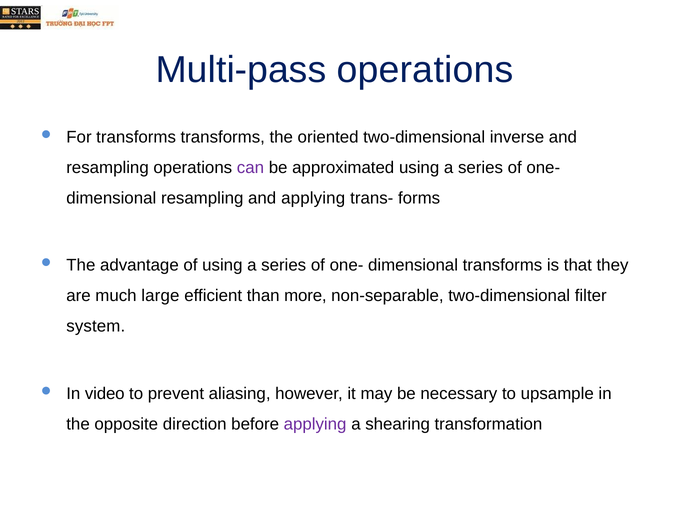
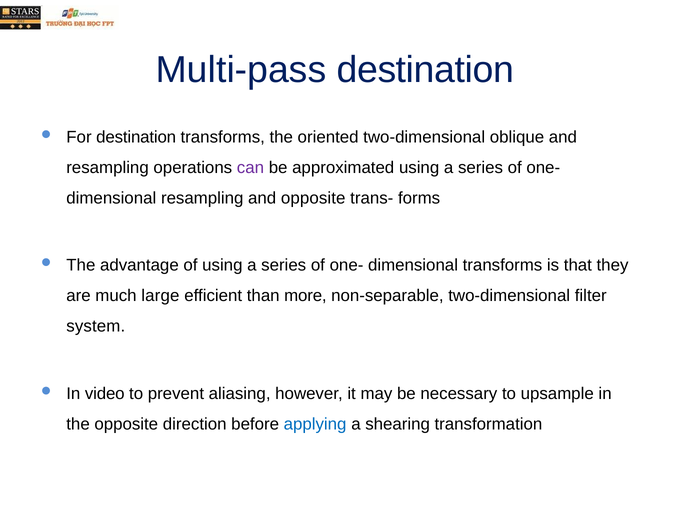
Multi-pass operations: operations -> destination
For transforms: transforms -> destination
inverse: inverse -> oblique
and applying: applying -> opposite
applying at (315, 424) colour: purple -> blue
